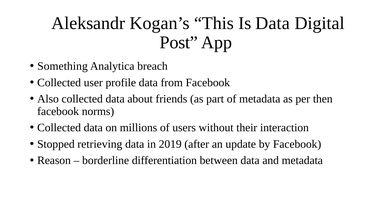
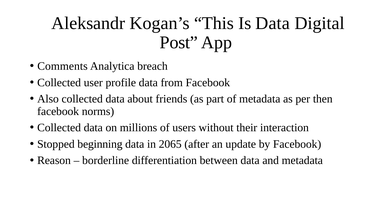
Something: Something -> Comments
retrieving: retrieving -> beginning
2019: 2019 -> 2065
